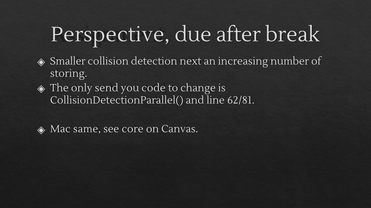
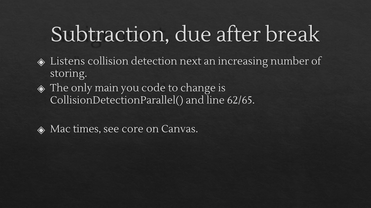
Perspective: Perspective -> Subtraction
Smaller: Smaller -> Listens
send: send -> main
62/81: 62/81 -> 62/65
same: same -> times
